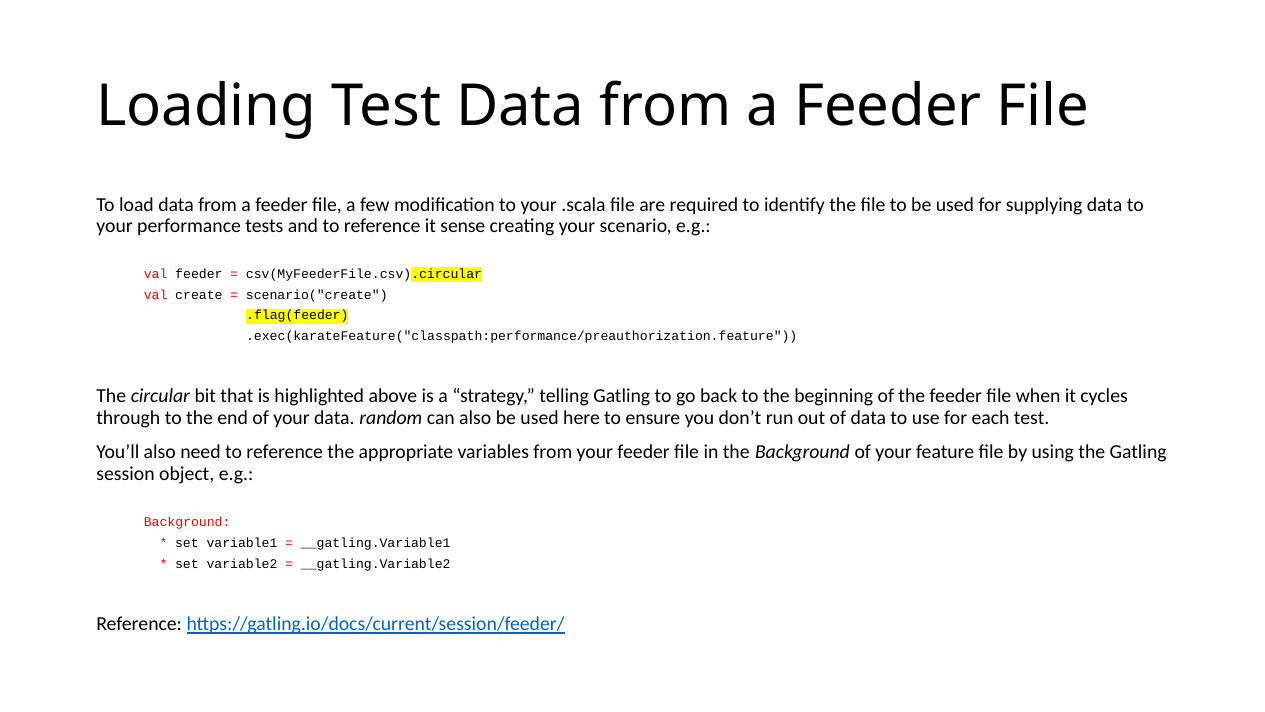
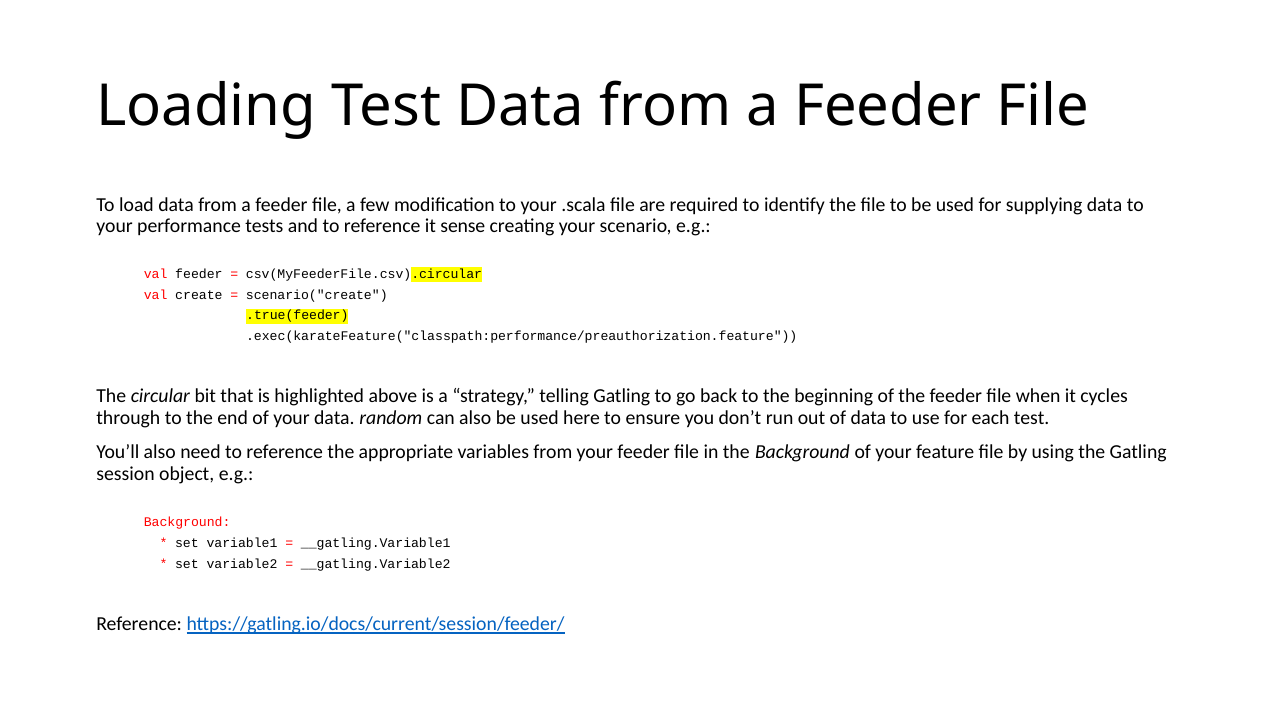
.flag(feeder: .flag(feeder -> .true(feeder
